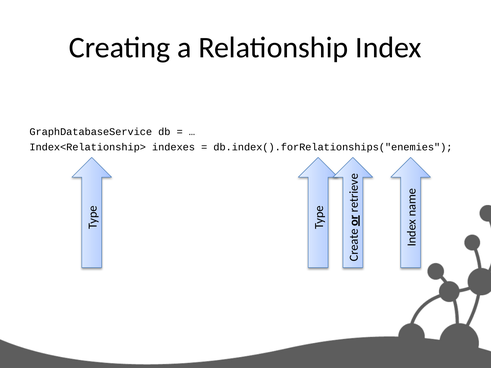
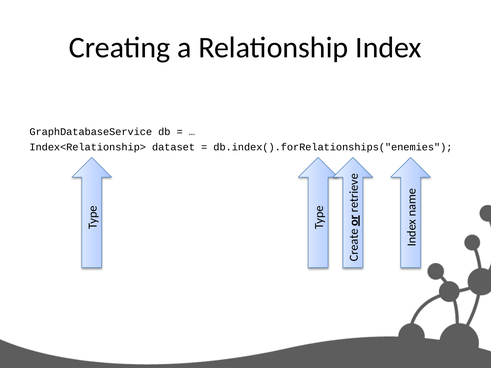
indexes: indexes -> dataset
